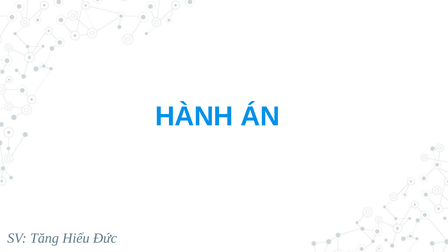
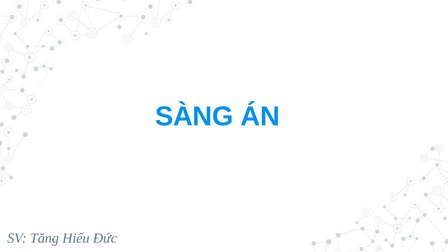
HÀNH: HÀNH -> SÀNG
